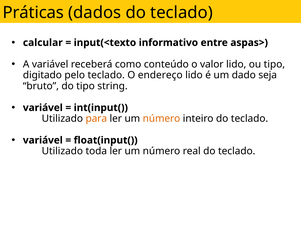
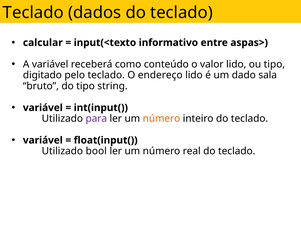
Práticas at (33, 13): Práticas -> Teclado
seja: seja -> sala
para colour: orange -> purple
toda: toda -> bool
